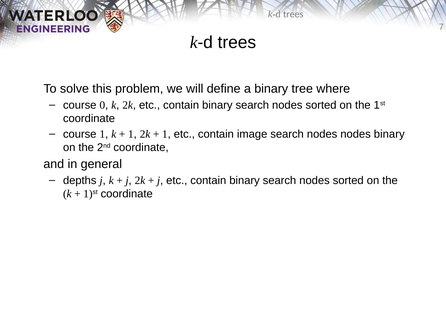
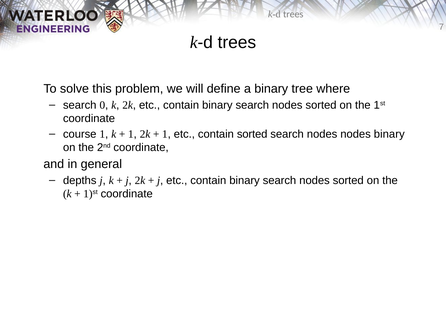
course at (80, 105): course -> search
contain image: image -> sorted
